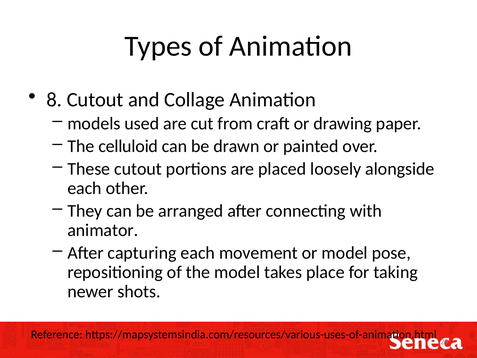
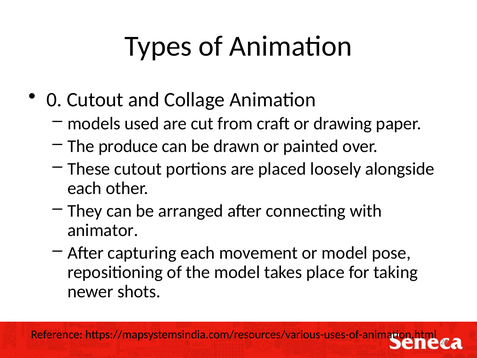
8: 8 -> 0
celluloid: celluloid -> produce
